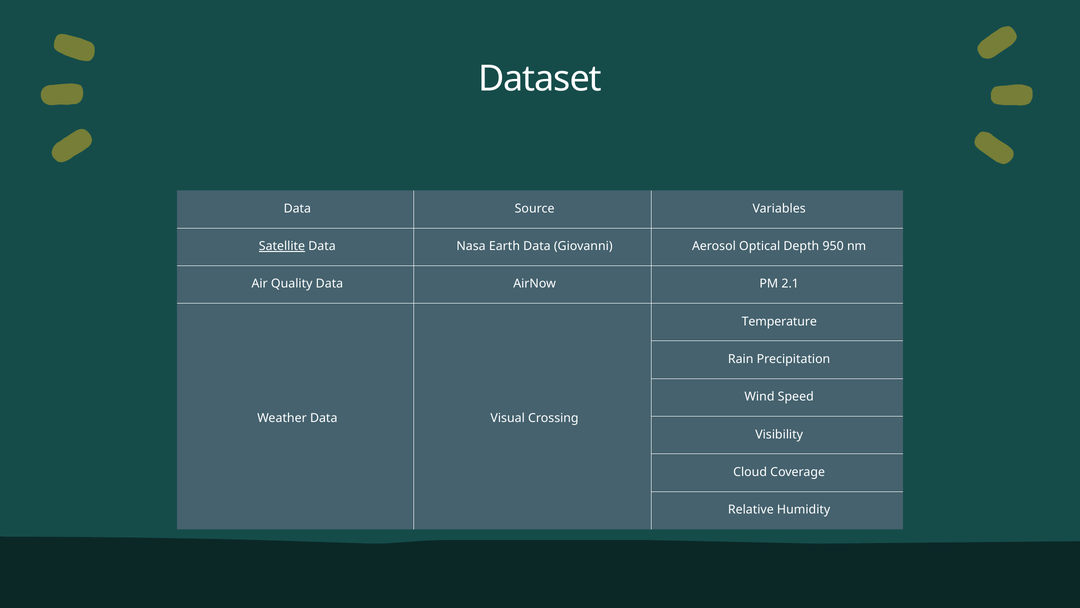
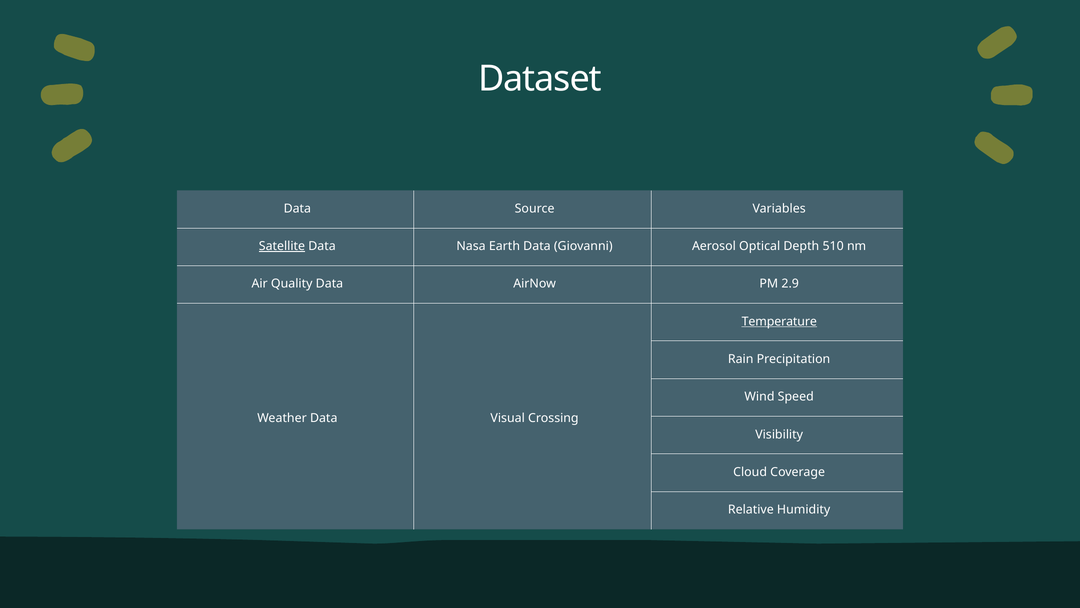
950: 950 -> 510
2.1: 2.1 -> 2.9
Temperature underline: none -> present
